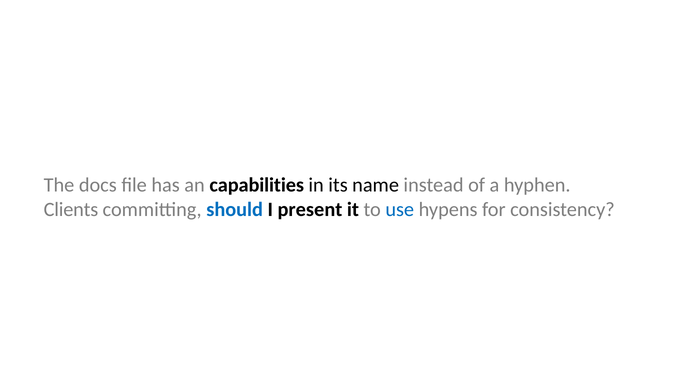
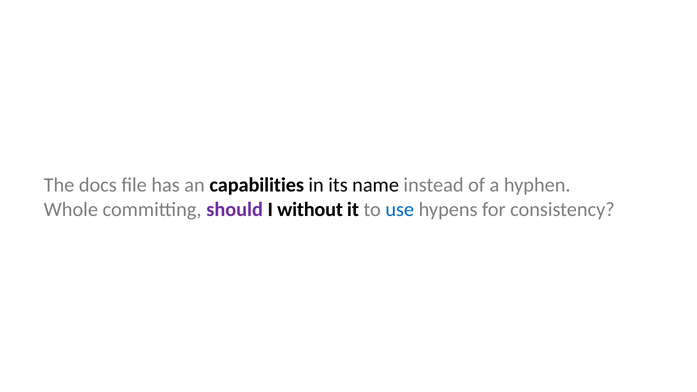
Clients: Clients -> Whole
should colour: blue -> purple
present: present -> without
